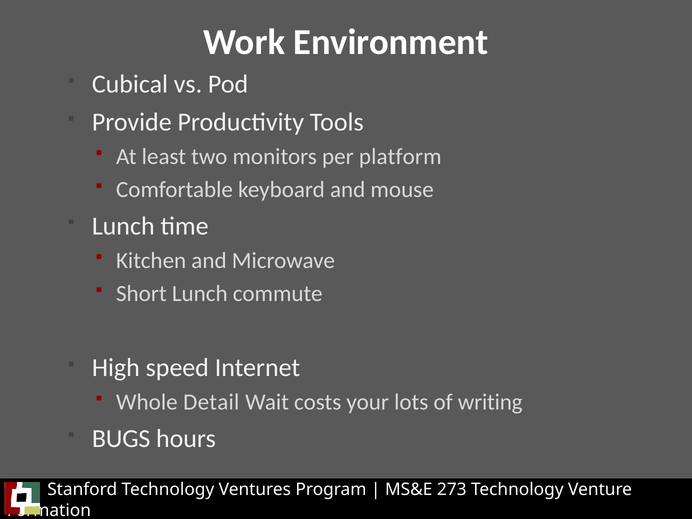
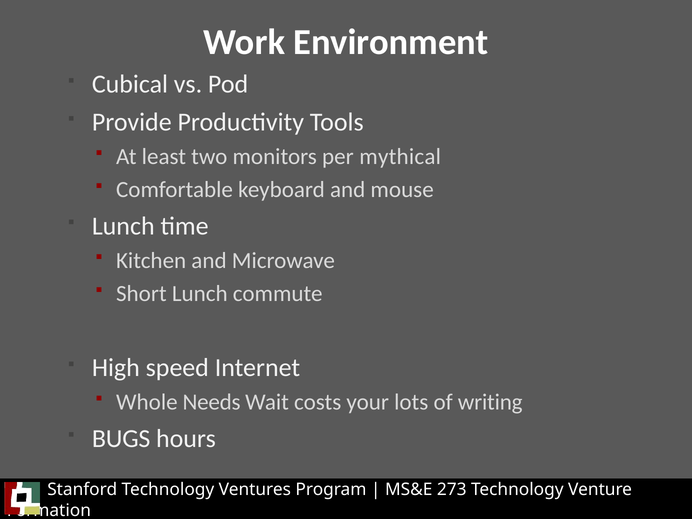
platform: platform -> mythical
Detail: Detail -> Needs
